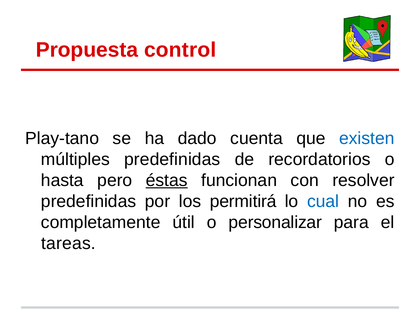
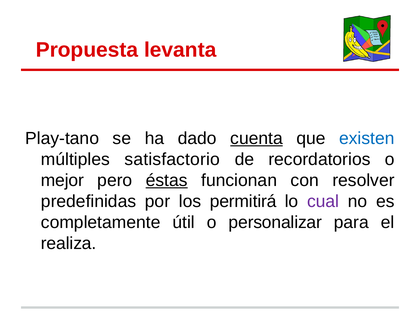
control: control -> levanta
cuenta underline: none -> present
múltiples predefinidas: predefinidas -> satisfactorio
hasta: hasta -> mejor
cual colour: blue -> purple
tareas: tareas -> realiza
